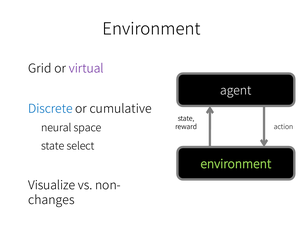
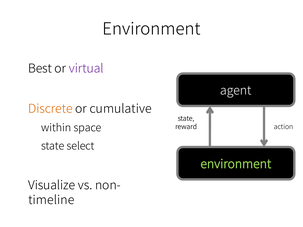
Grid: Grid -> Best
Discrete colour: blue -> orange
neural: neural -> within
changes: changes -> timeline
